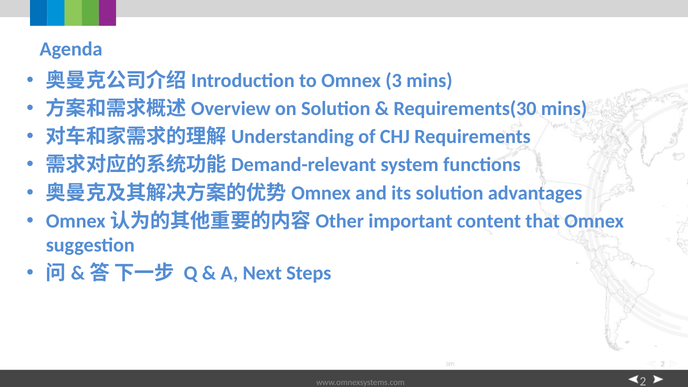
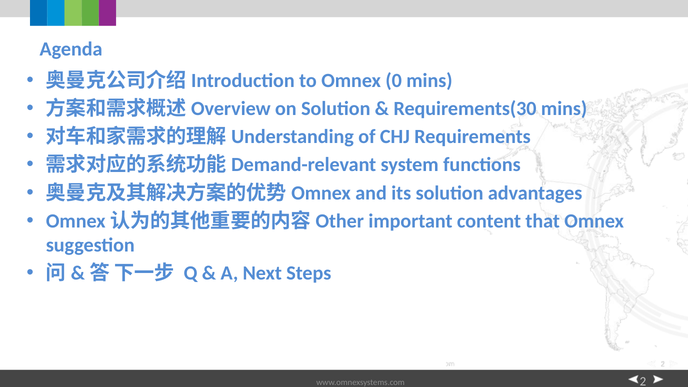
3: 3 -> 0
